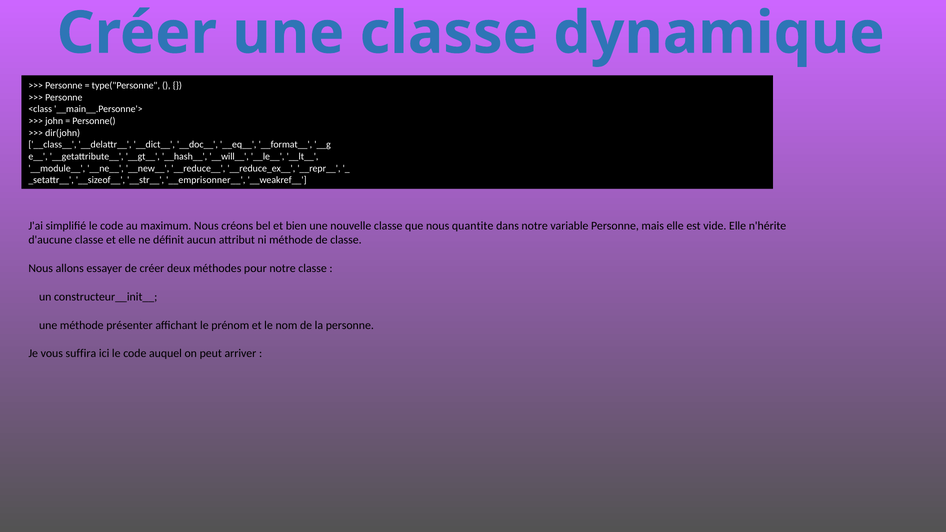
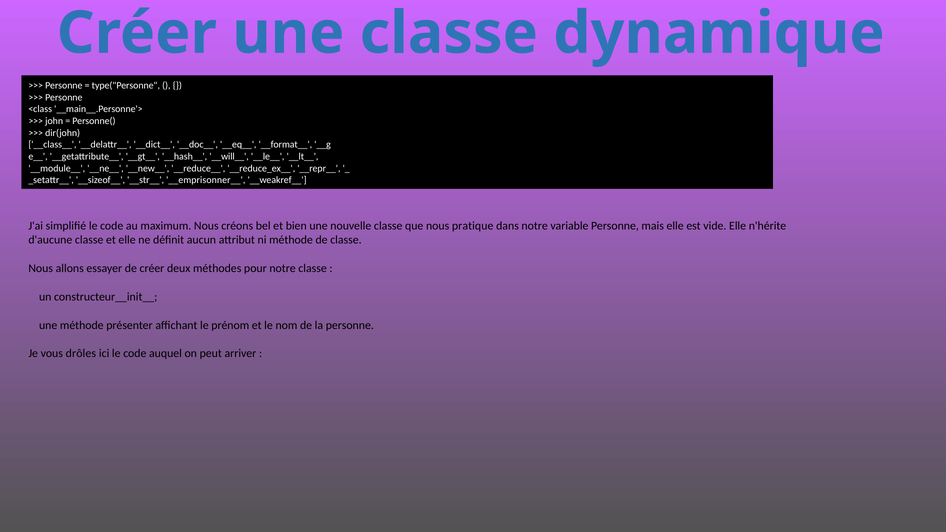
quantite: quantite -> pratique
suffira: suffira -> drôles
